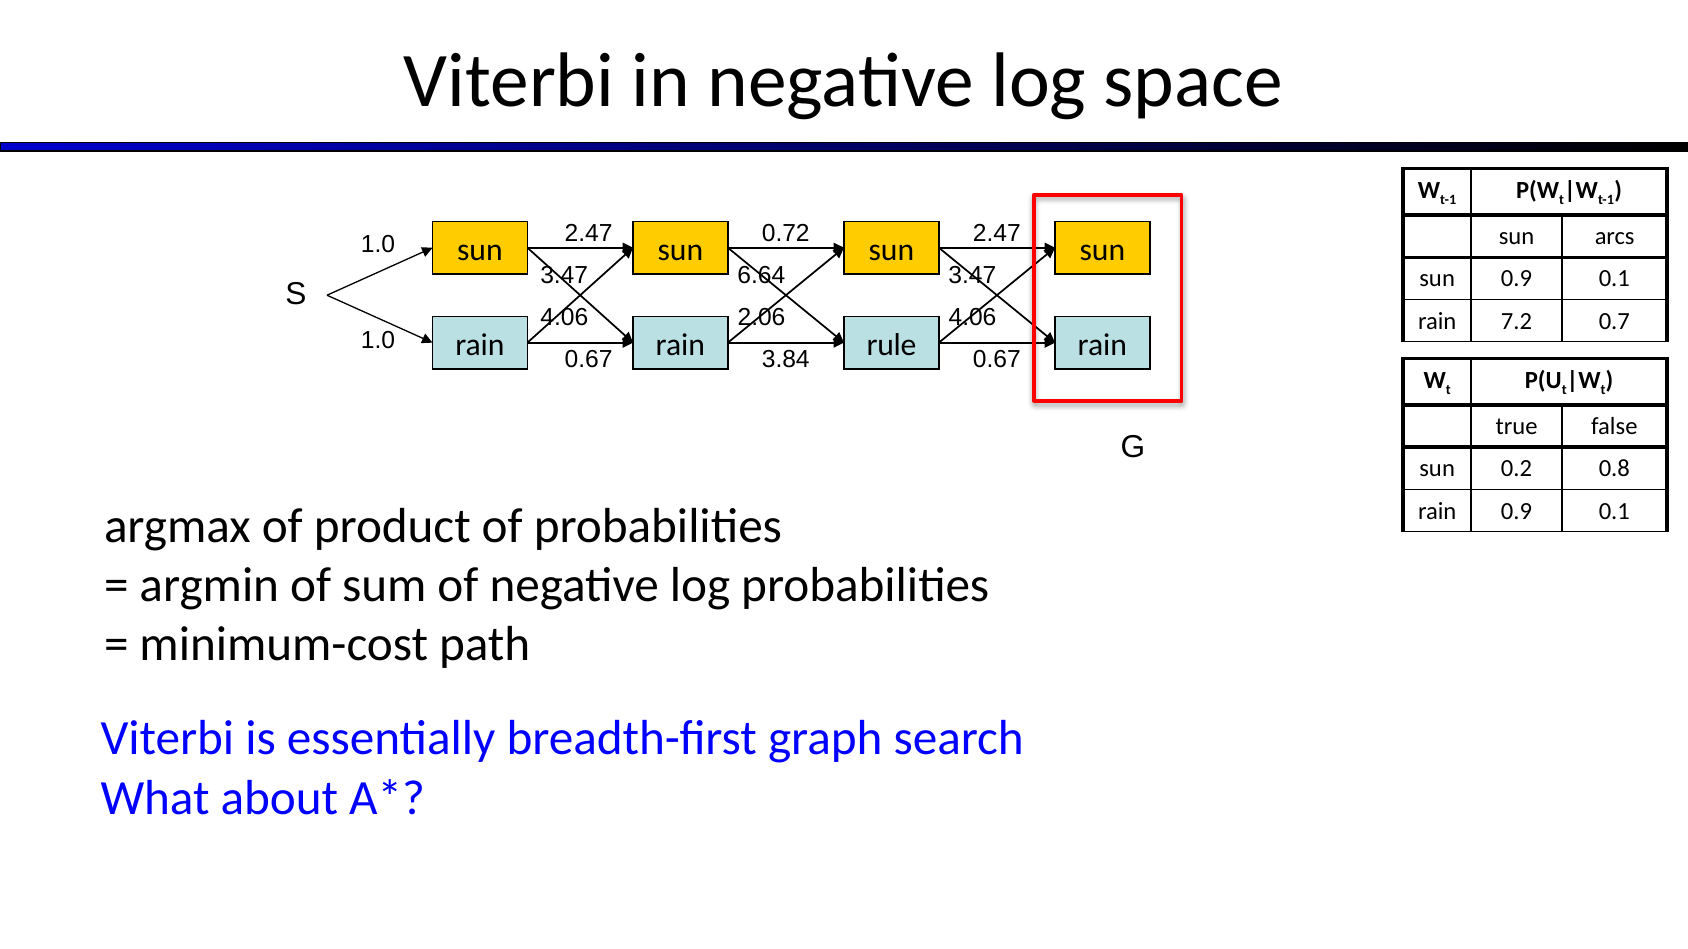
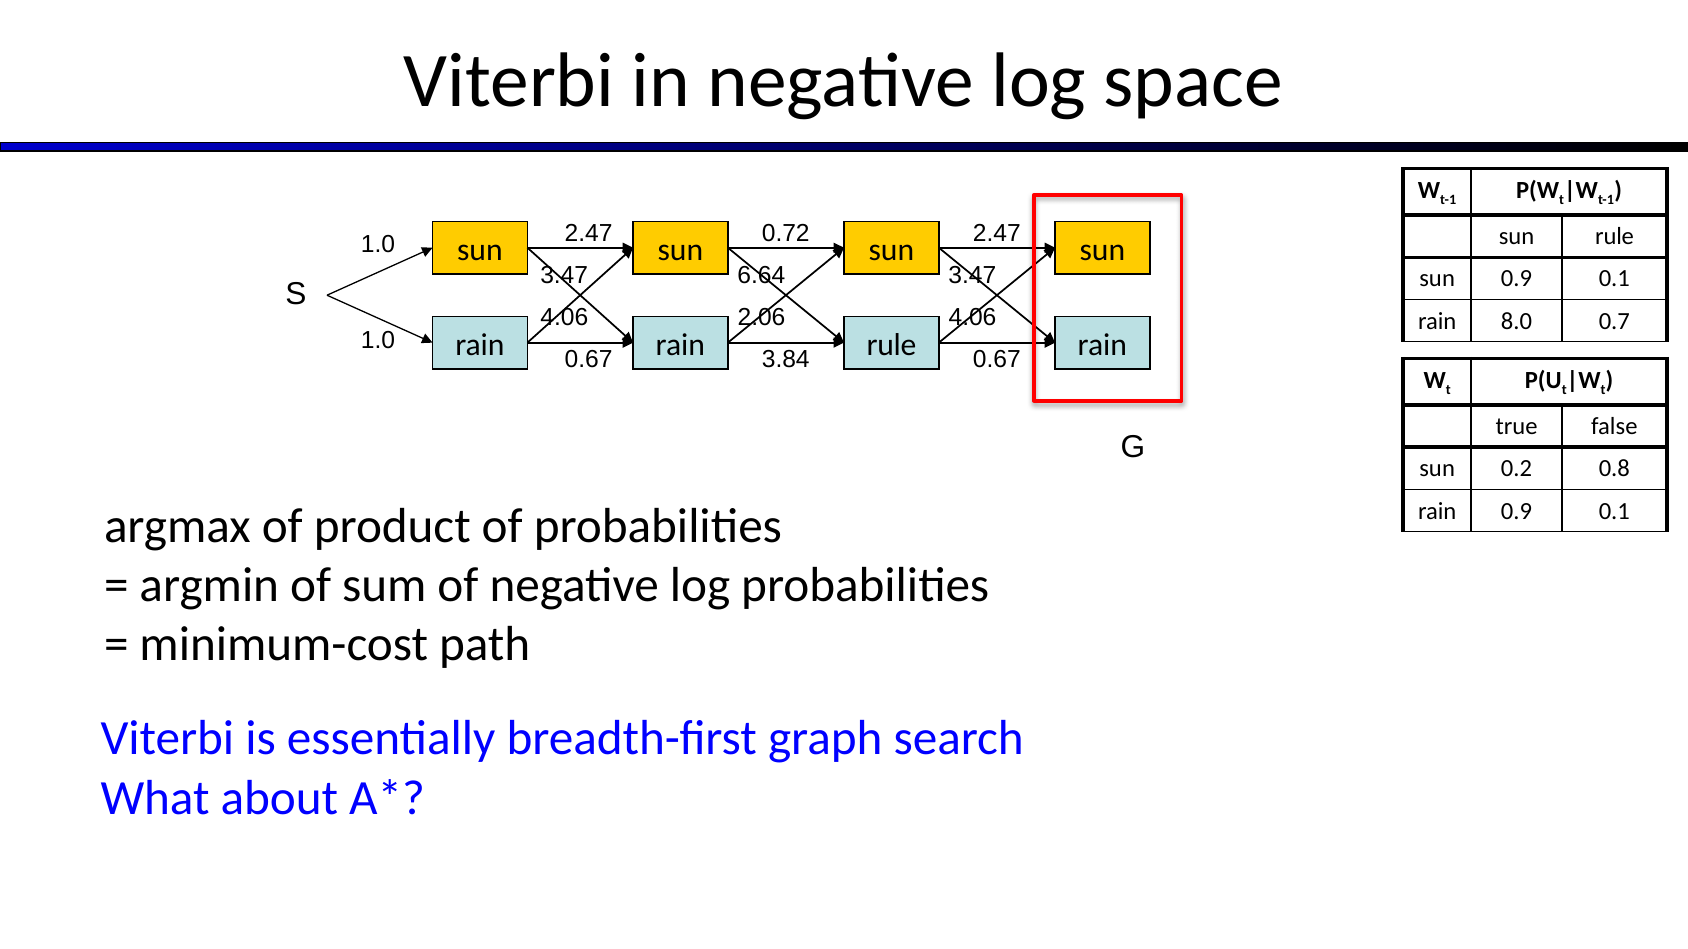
arcs at (1615, 237): arcs -> rule
7.2: 7.2 -> 8.0
